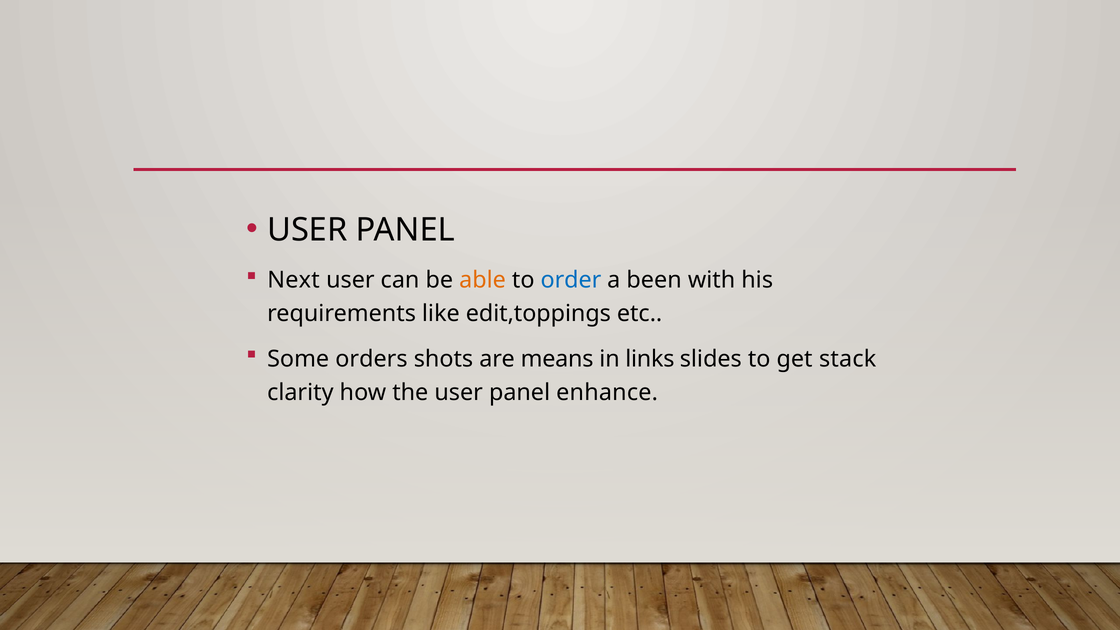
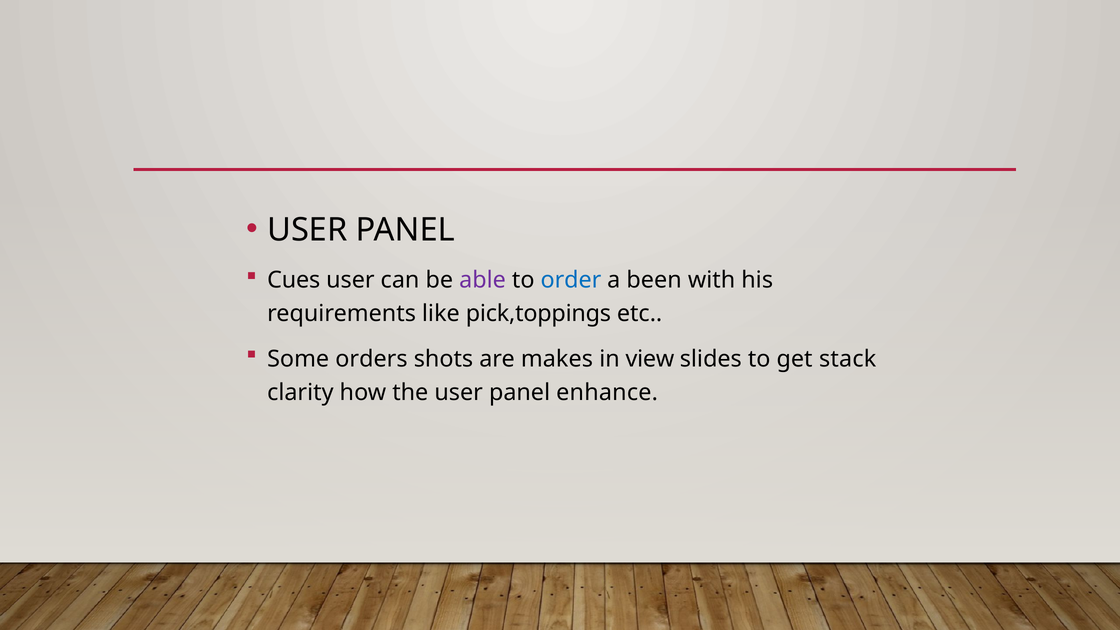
Next: Next -> Cues
able colour: orange -> purple
edit,toppings: edit,toppings -> pick,toppings
means: means -> makes
links: links -> view
